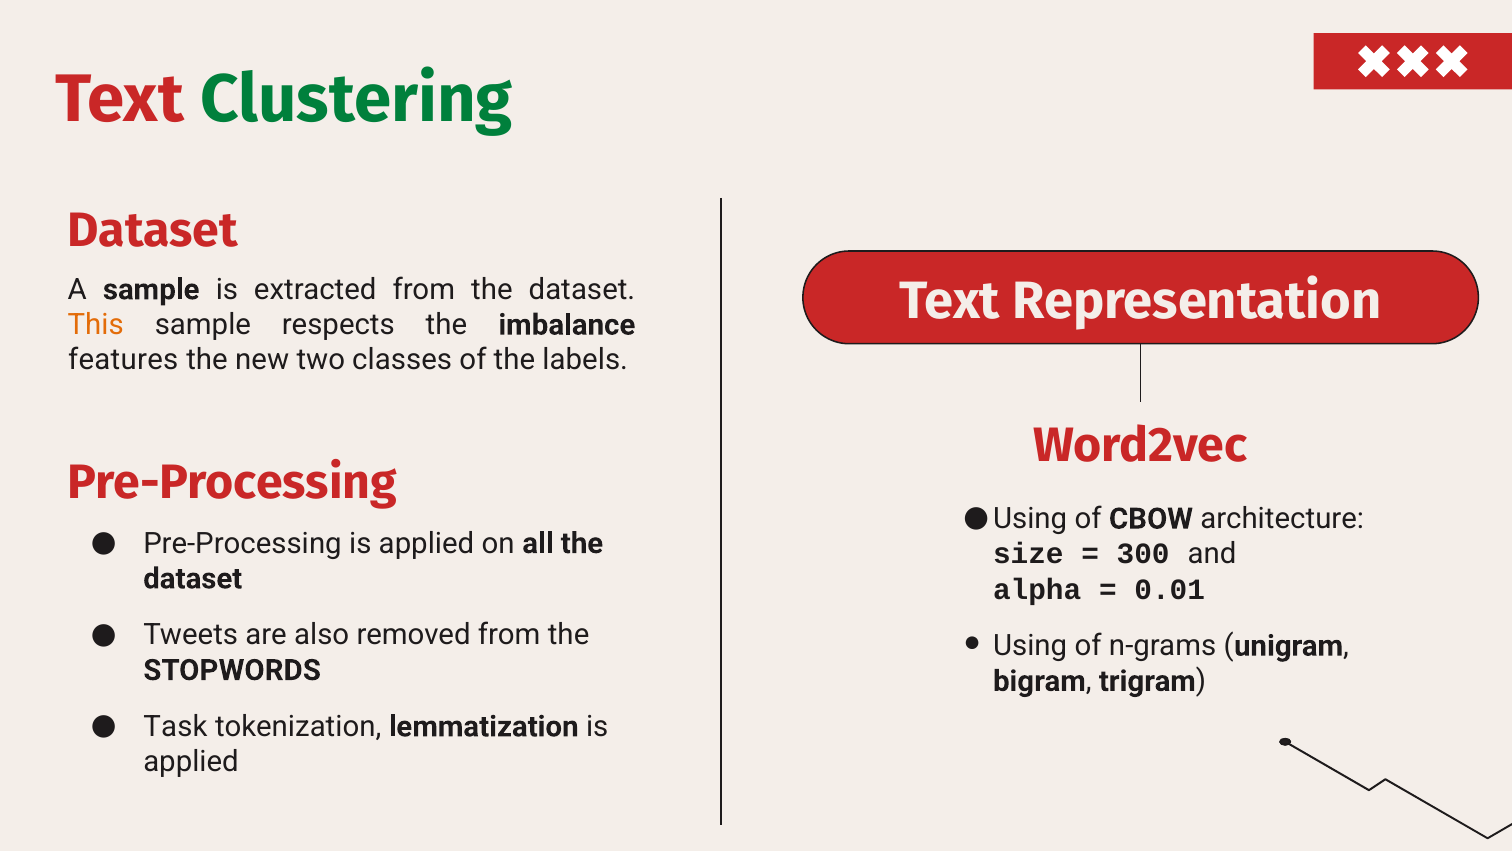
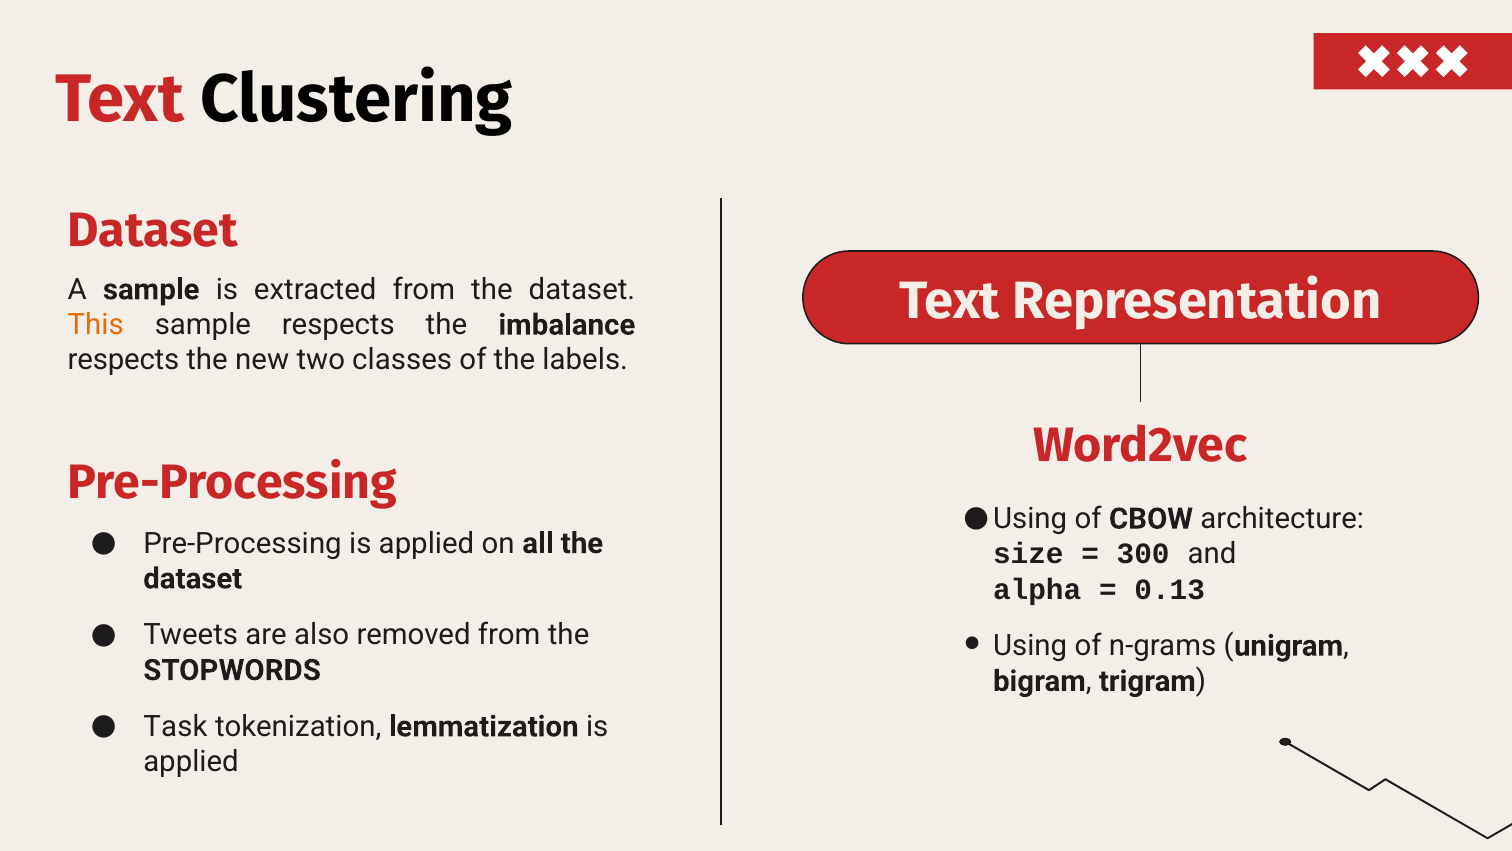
Clustering colour: green -> black
features at (123, 360): features -> respects
0.01: 0.01 -> 0.13
